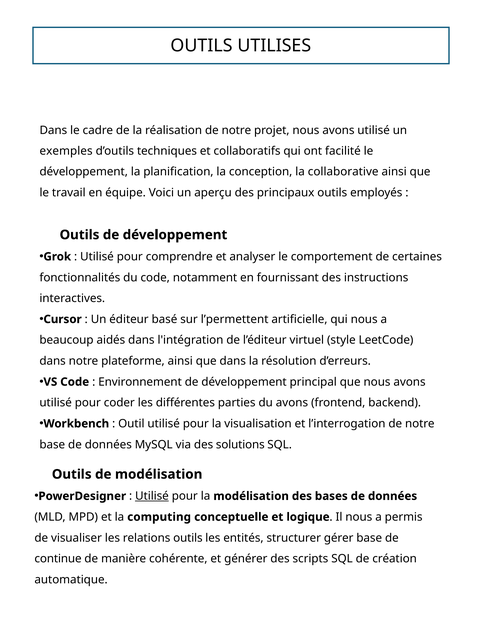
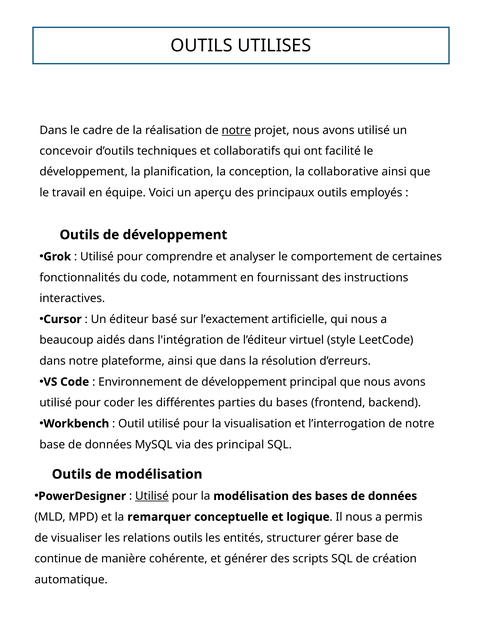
notre at (236, 130) underline: none -> present
exemples: exemples -> concevoir
l’permettent: l’permettent -> l’exactement
du avons: avons -> bases
des solutions: solutions -> principal
computing: computing -> remarquer
